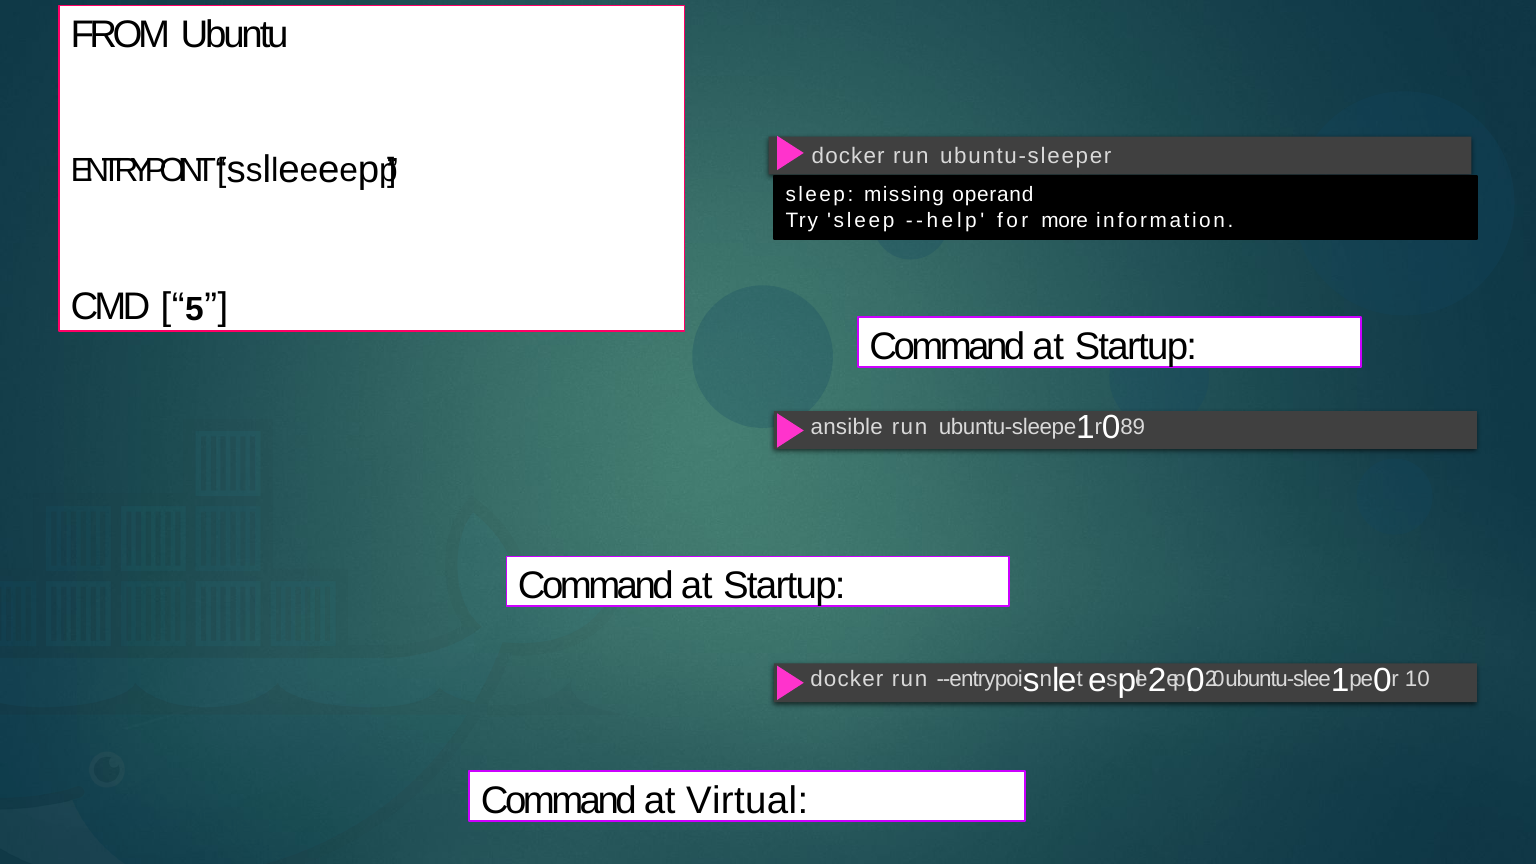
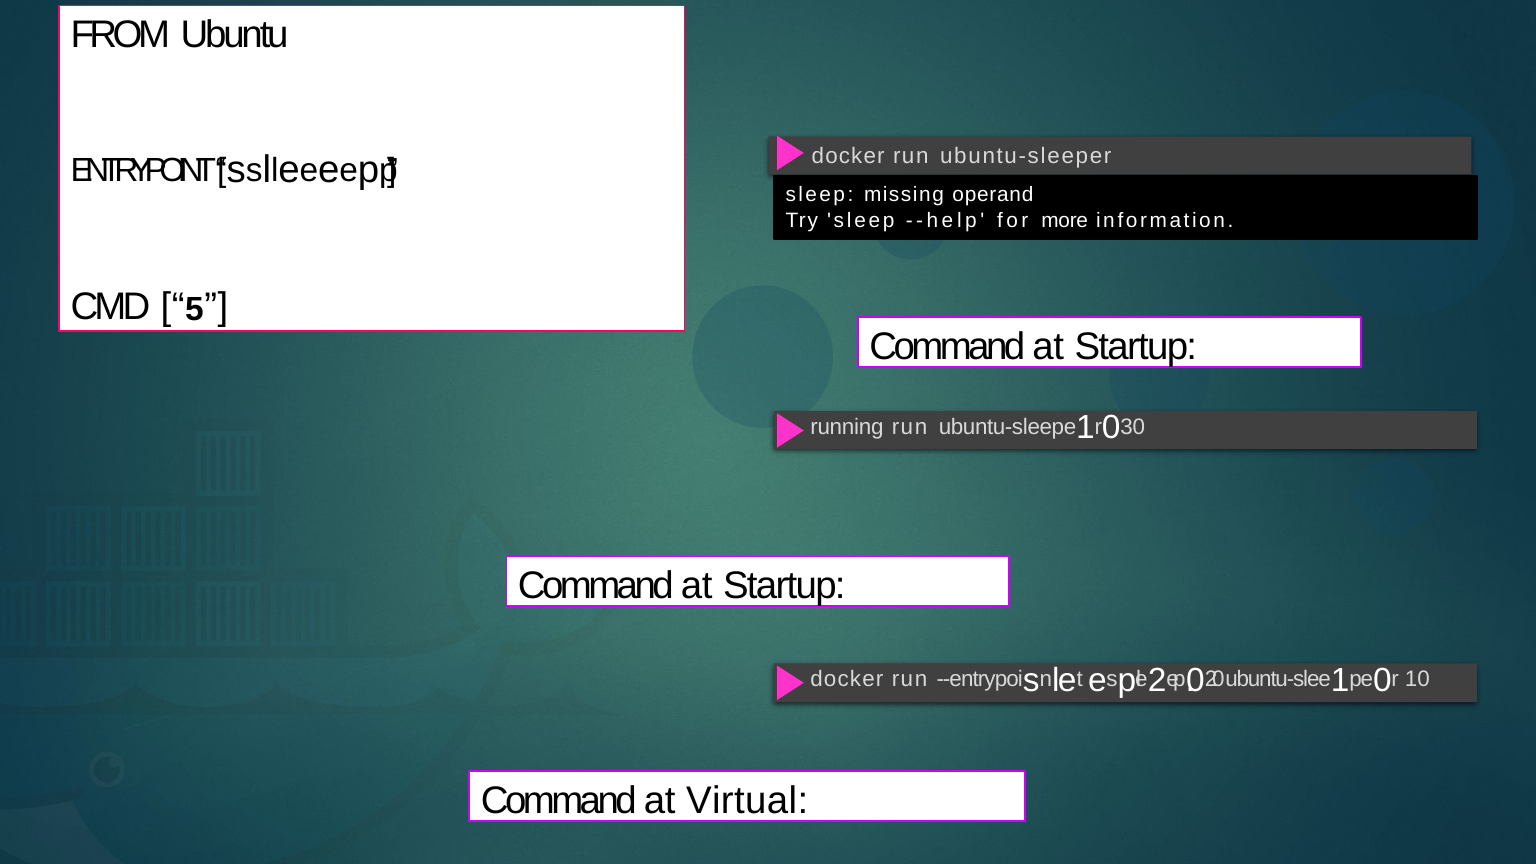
ansible: ansible -> running
89: 89 -> 30
